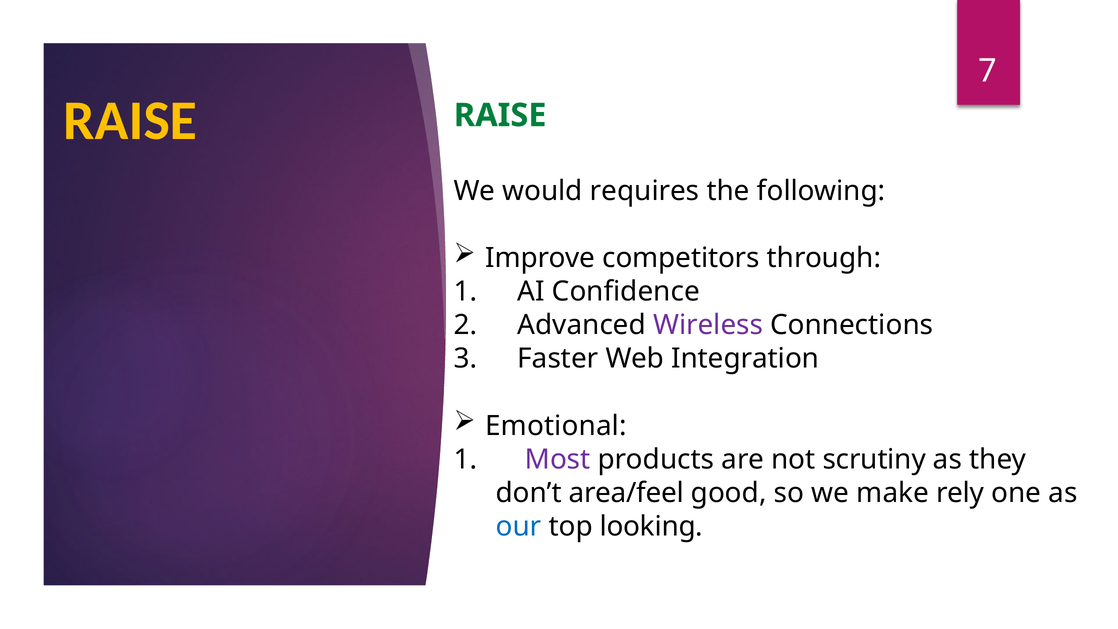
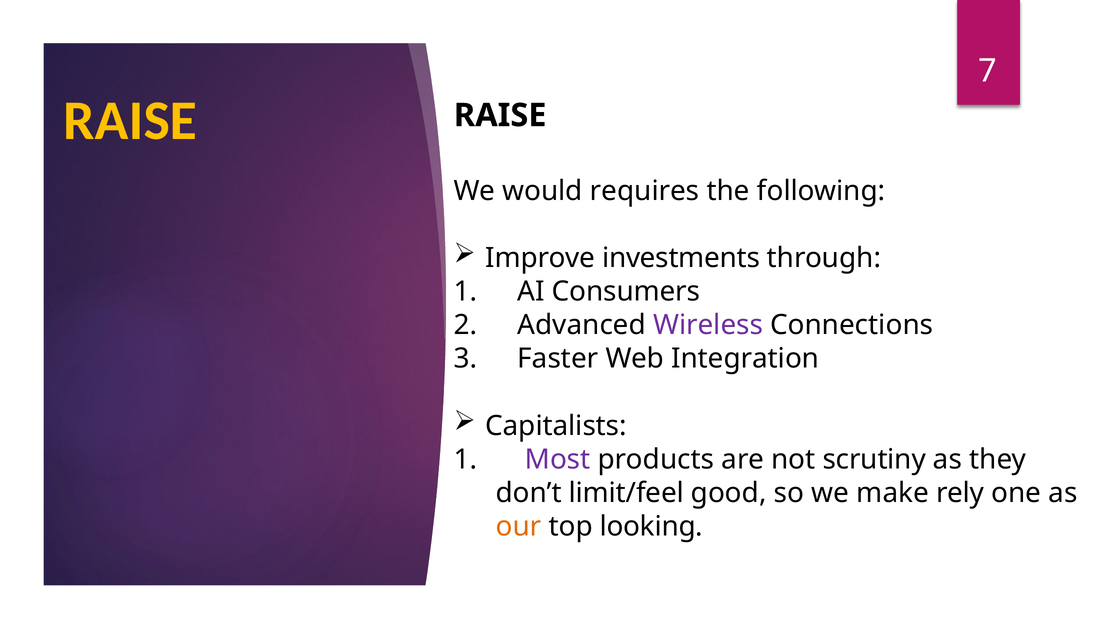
RAISE at (500, 115) colour: green -> black
competitors: competitors -> investments
Confidence: Confidence -> Consumers
Emotional: Emotional -> Capitalists
area/feel: area/feel -> limit/feel
our colour: blue -> orange
